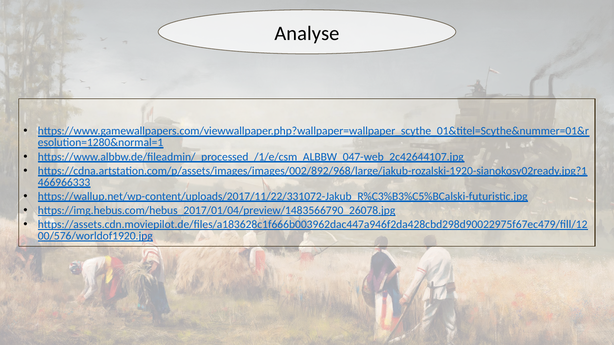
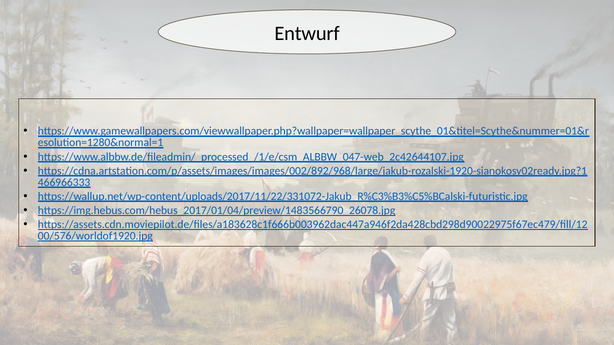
Analyse: Analyse -> Entwurf
